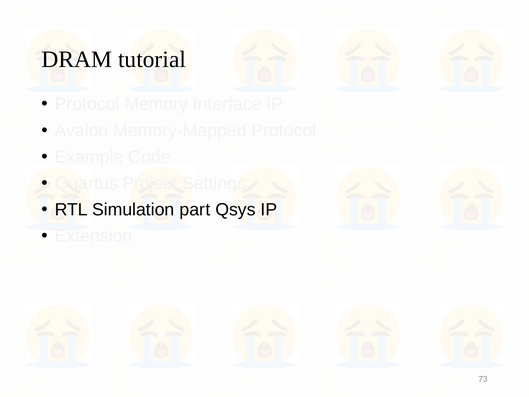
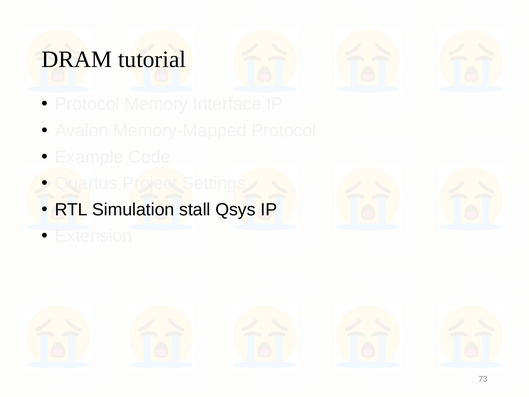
part: part -> stall
